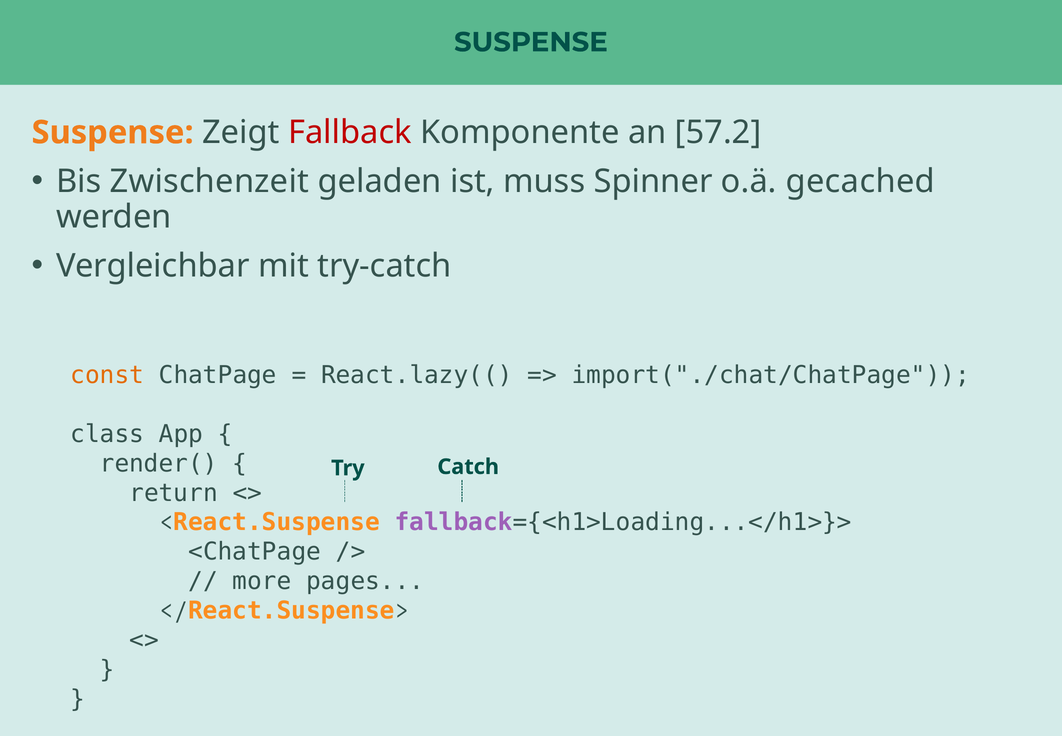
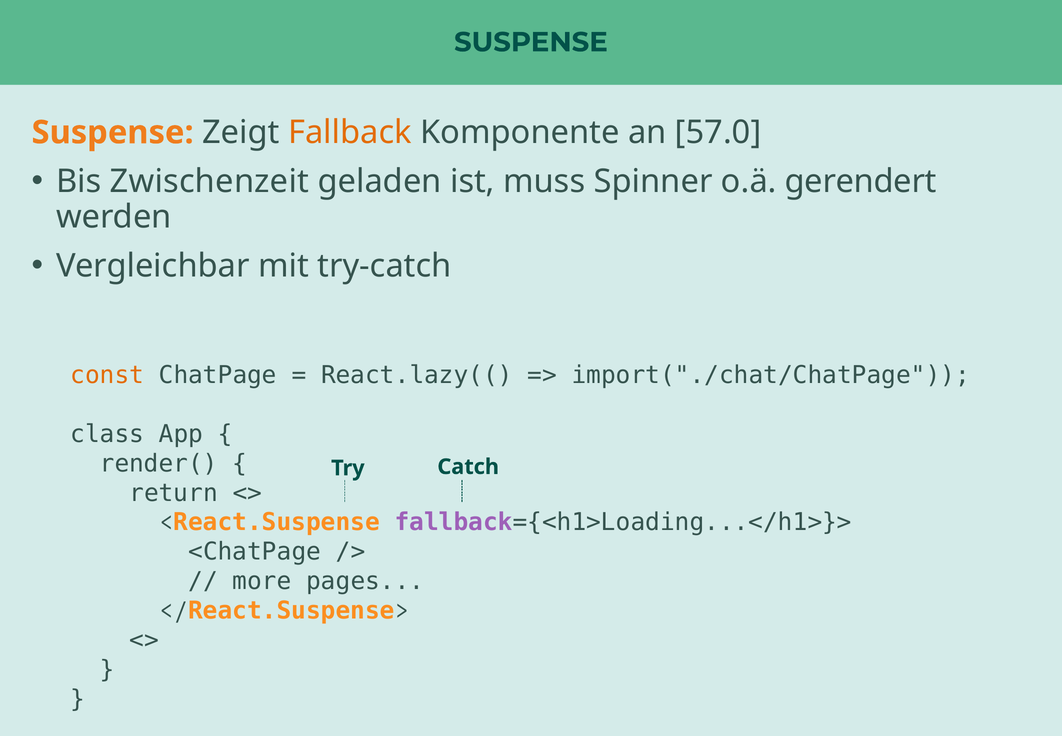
Fallback colour: red -> orange
57.2: 57.2 -> 57.0
gecached: gecached -> gerendert
